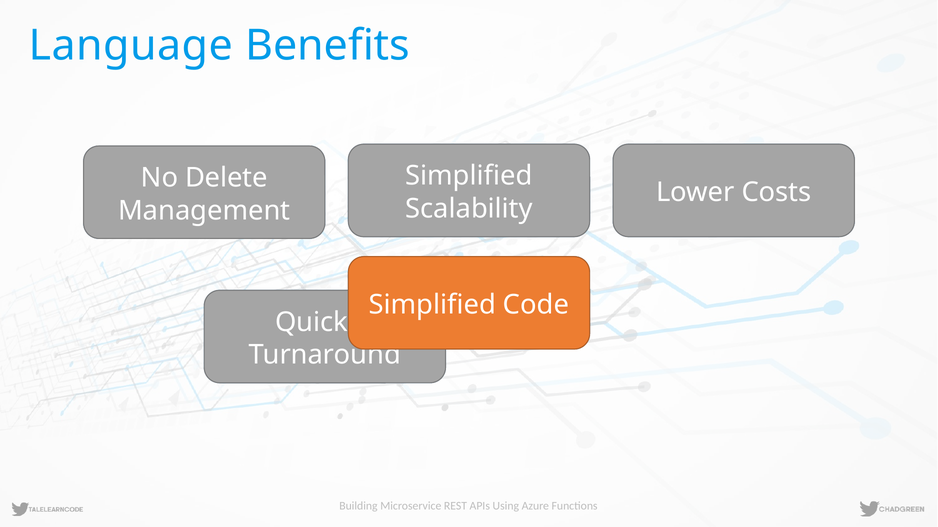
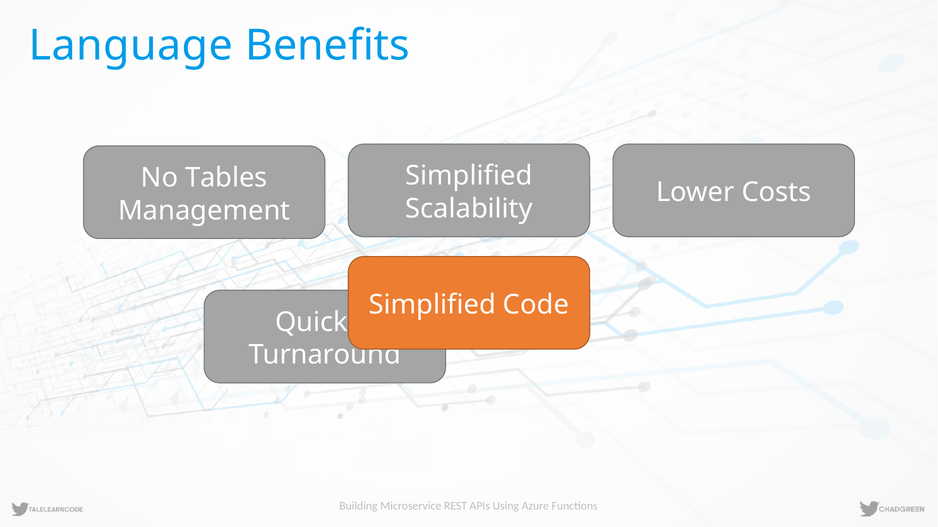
Delete: Delete -> Tables
